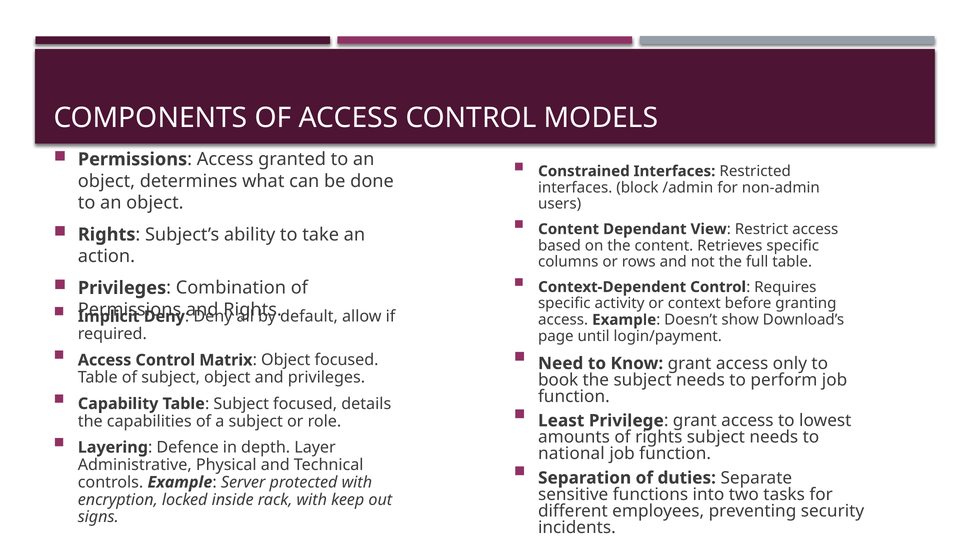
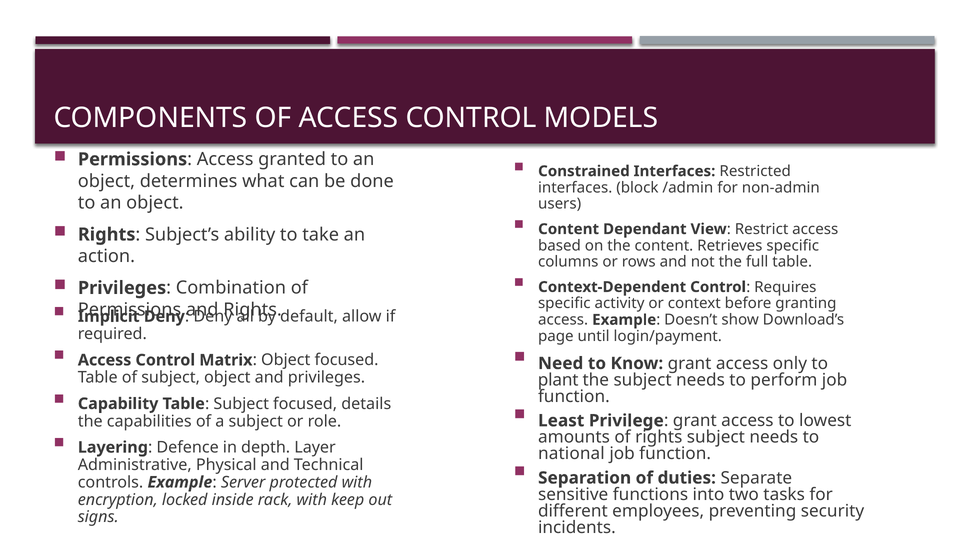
book: book -> plant
